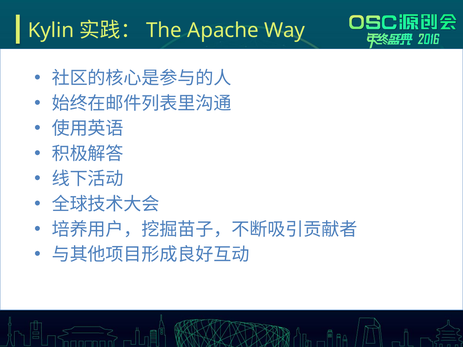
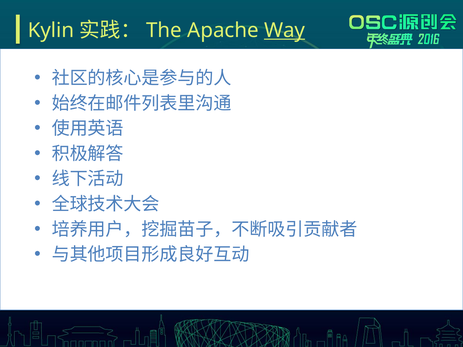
Way underline: none -> present
